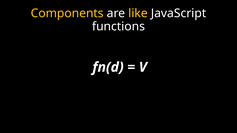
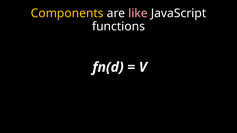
like colour: yellow -> pink
